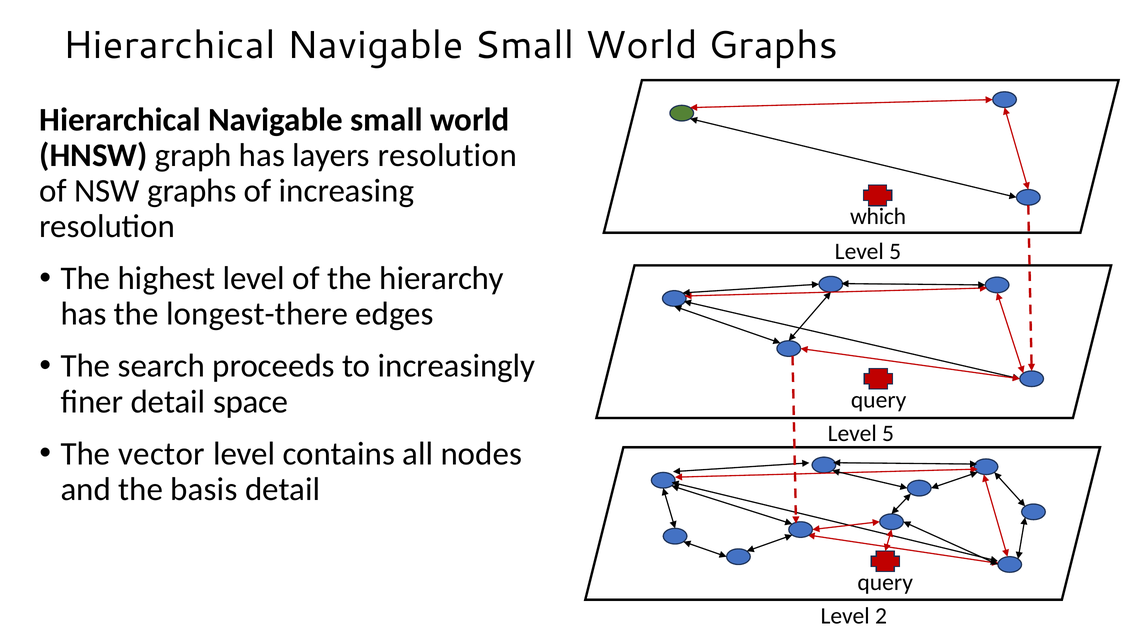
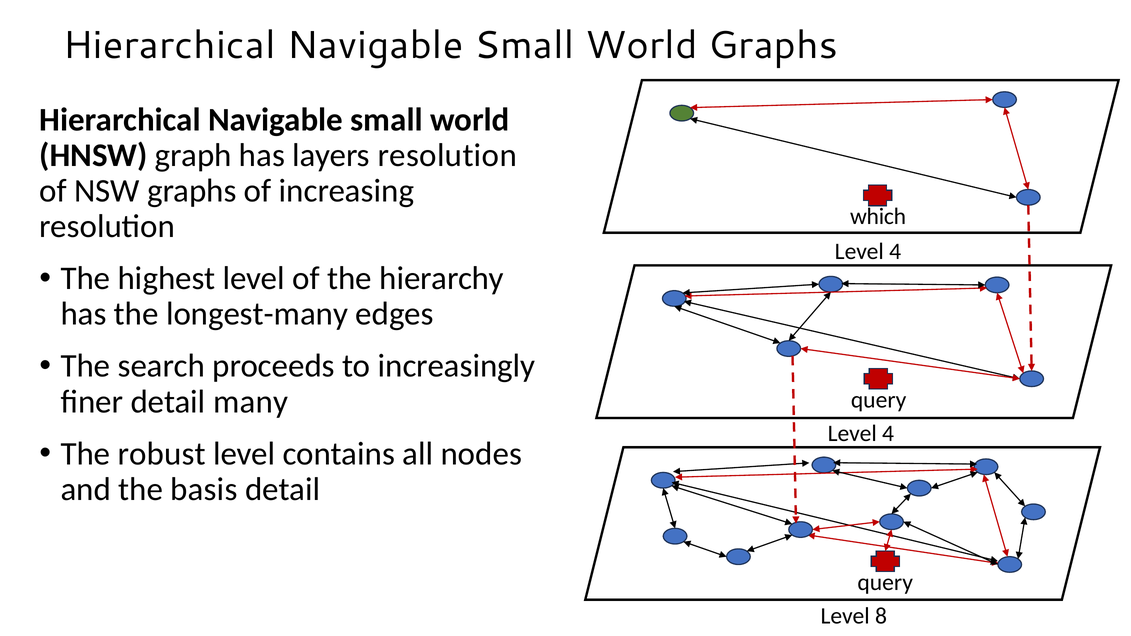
5 at (895, 252): 5 -> 4
longest-there: longest-there -> longest-many
space: space -> many
5 at (888, 434): 5 -> 4
vector: vector -> robust
2: 2 -> 8
